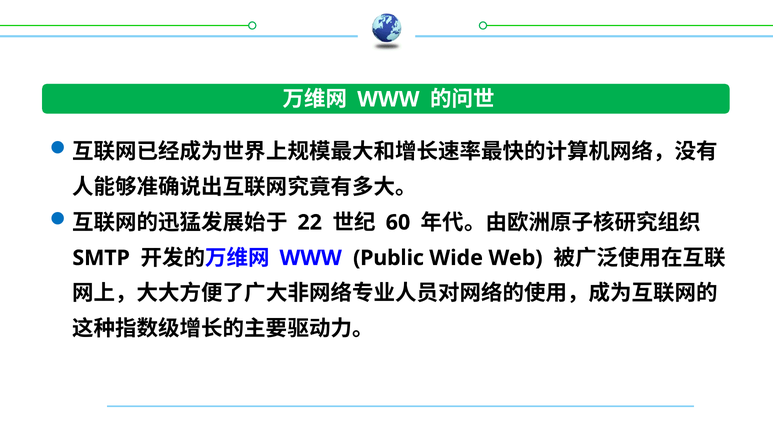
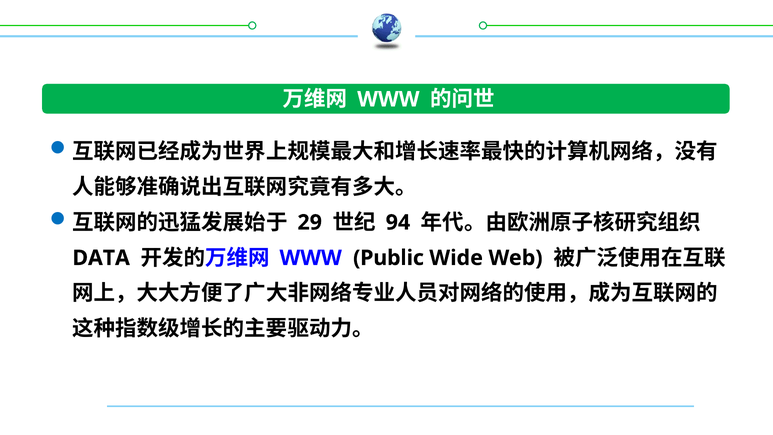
22: 22 -> 29
60: 60 -> 94
SMTP: SMTP -> DATA
